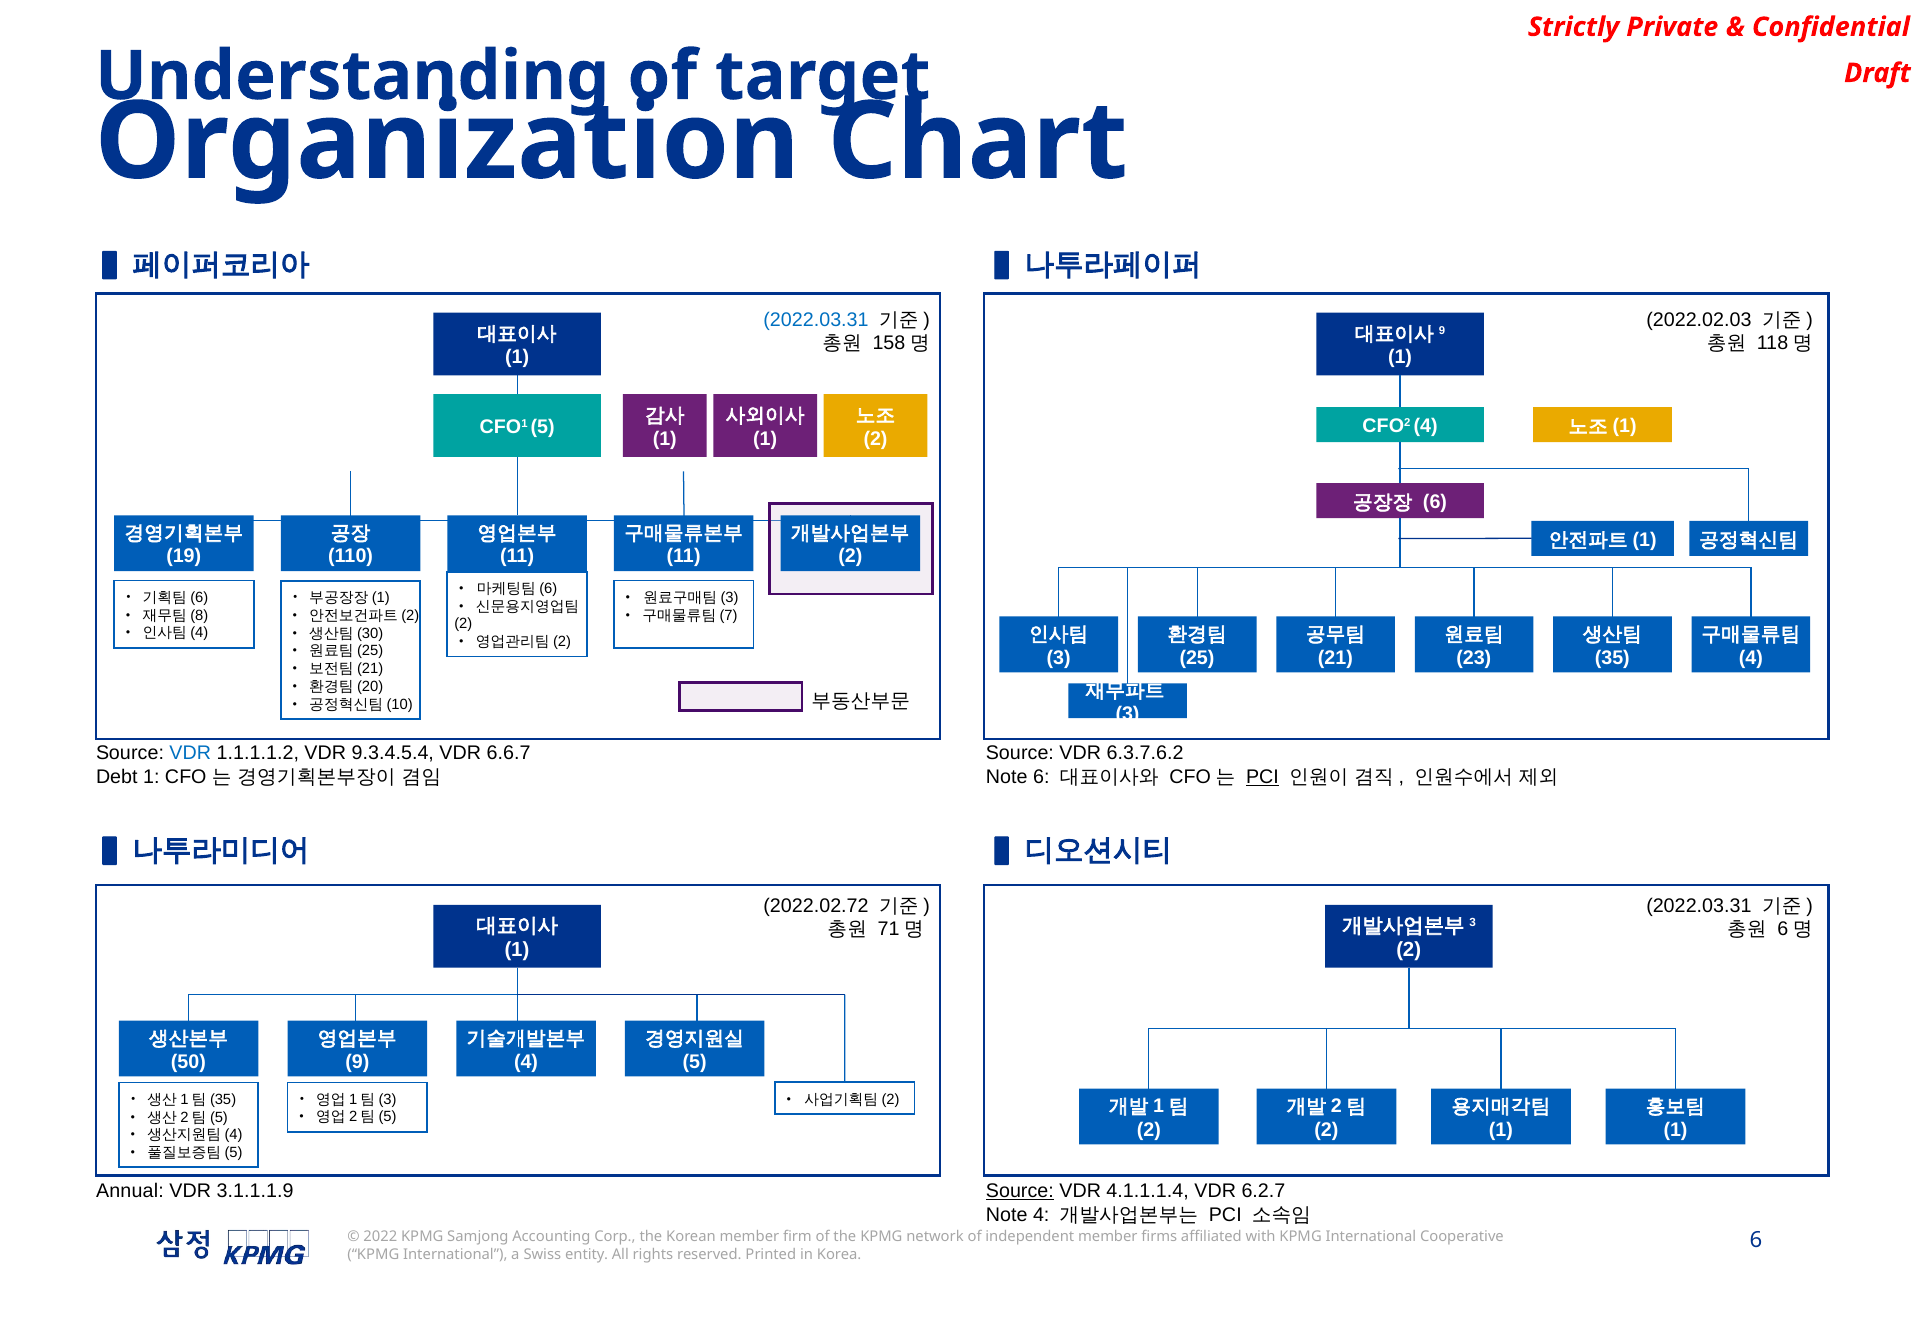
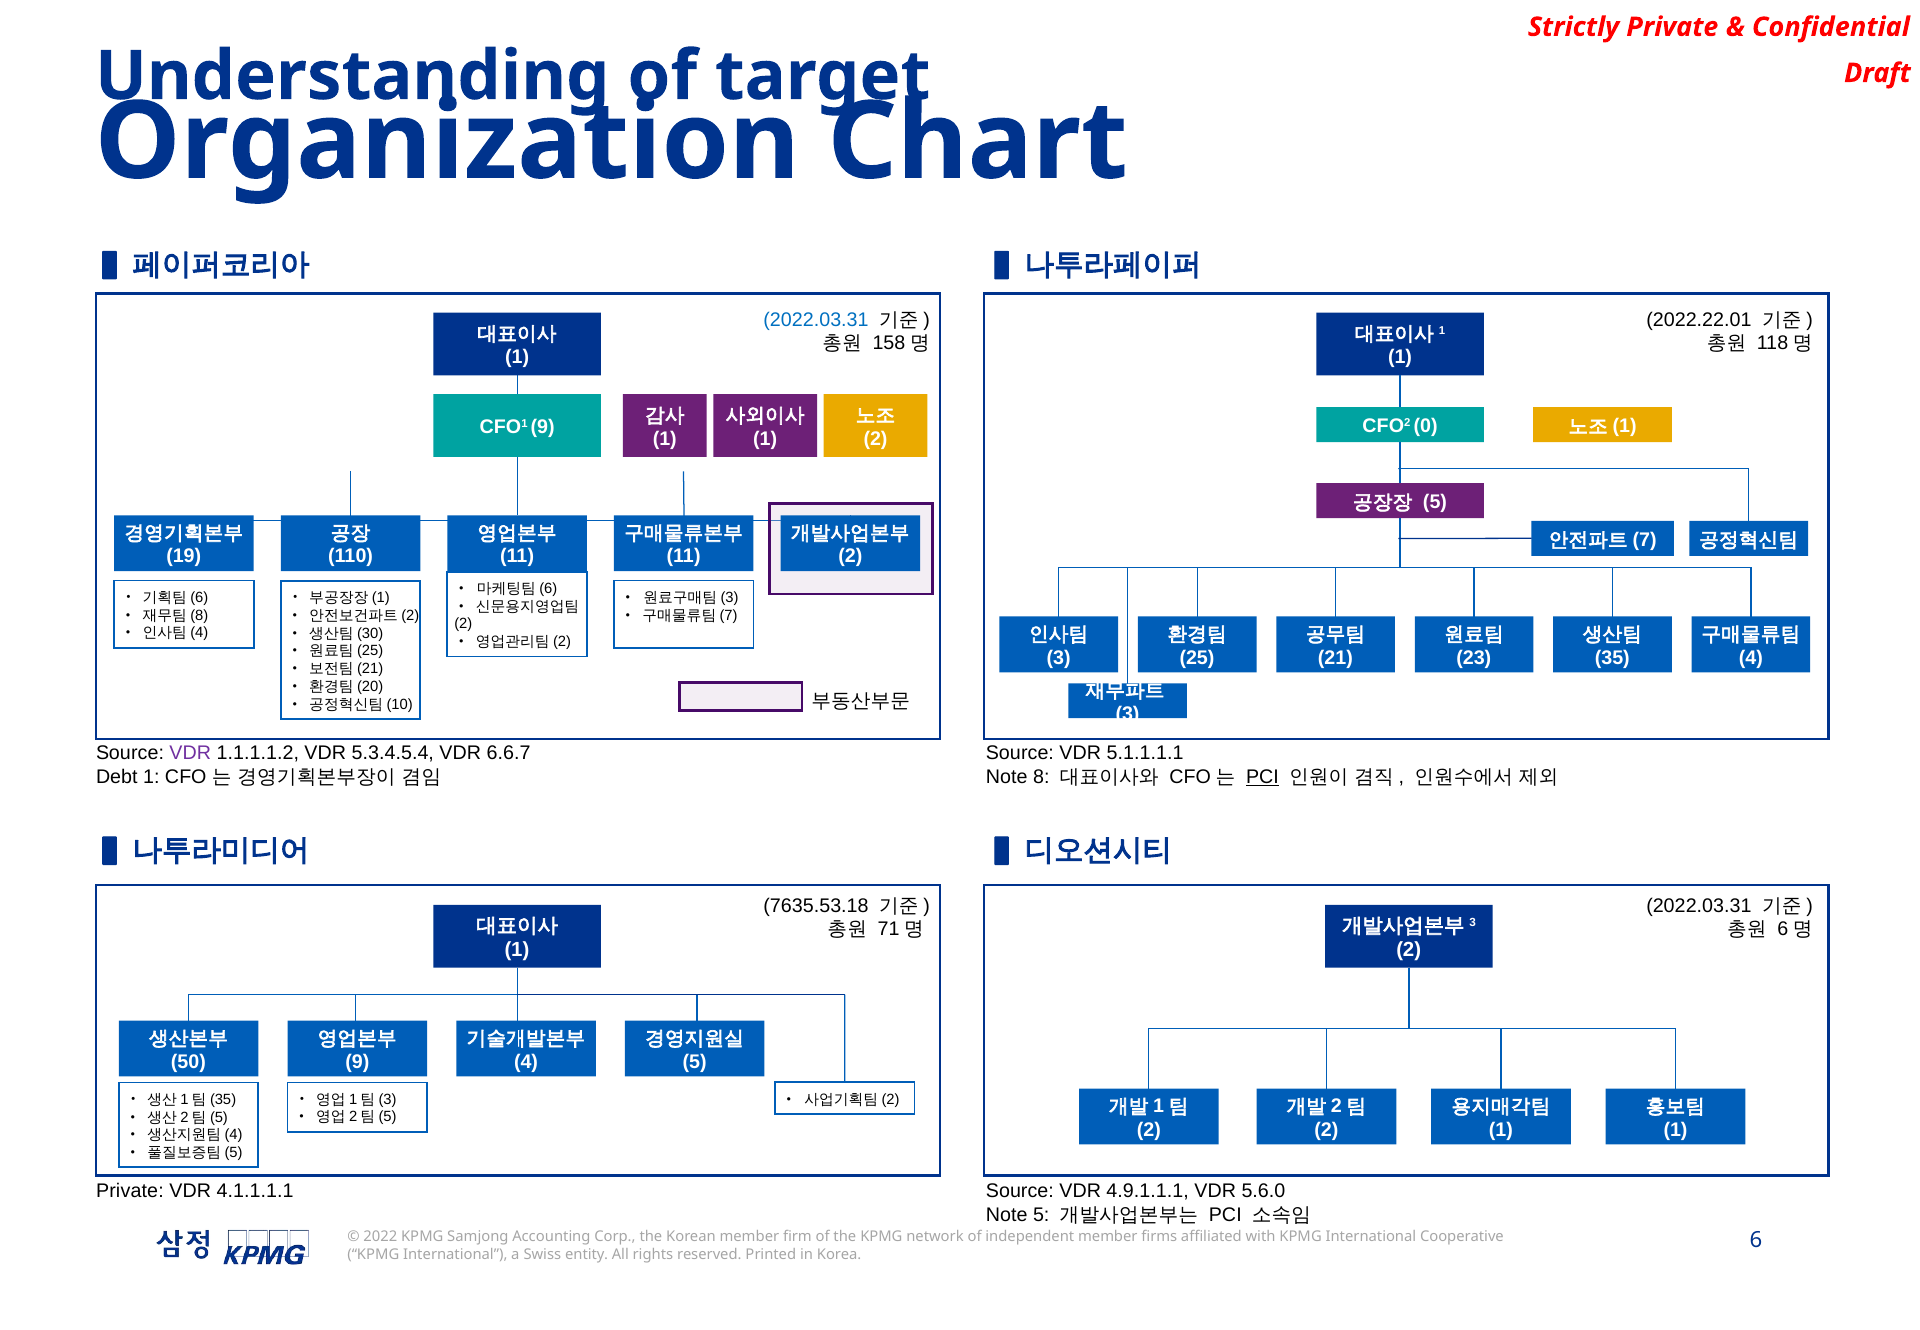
2022.02.03: 2022.02.03 -> 2022.22.01
9 at (1442, 330): 9 -> 1
CFO2 4: 4 -> 0
CFO1 5: 5 -> 9
6 at (1435, 502): 6 -> 5
1 at (1645, 539): 1 -> 7
VDR at (190, 753) colour: blue -> purple
9.3.4.5.4: 9.3.4.5.4 -> 5.3.4.5.4
6.3.7.6.2: 6.3.7.6.2 -> 5.1.1.1.1
Note 6: 6 -> 8
2022.02.72: 2022.02.72 -> 7635.53.18
Annual at (130, 1190): Annual -> Private
3.1.1.1.9: 3.1.1.1.9 -> 4.1.1.1.1
Source at (1020, 1190) underline: present -> none
4.1.1.1.4: 4.1.1.1.4 -> 4.9.1.1.1
6.2.7: 6.2.7 -> 5.6.0
Note 4: 4 -> 5
